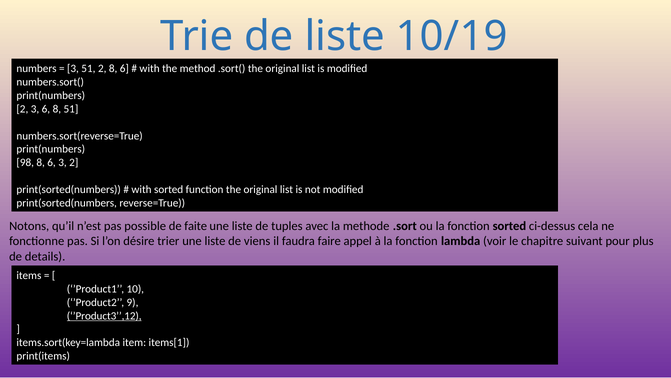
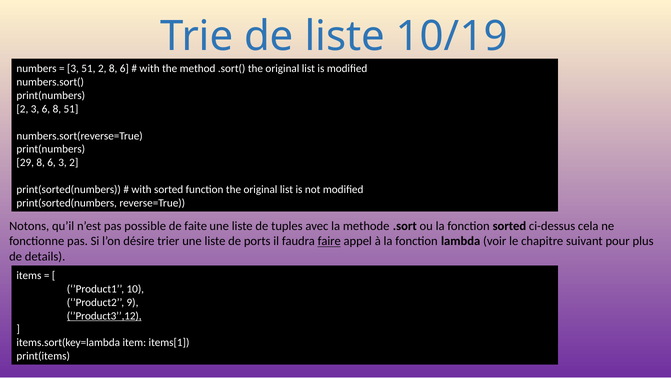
98: 98 -> 29
viens: viens -> ports
faire underline: none -> present
